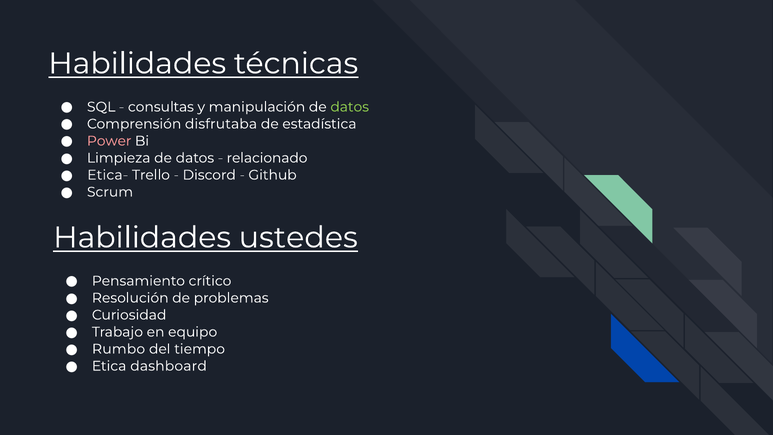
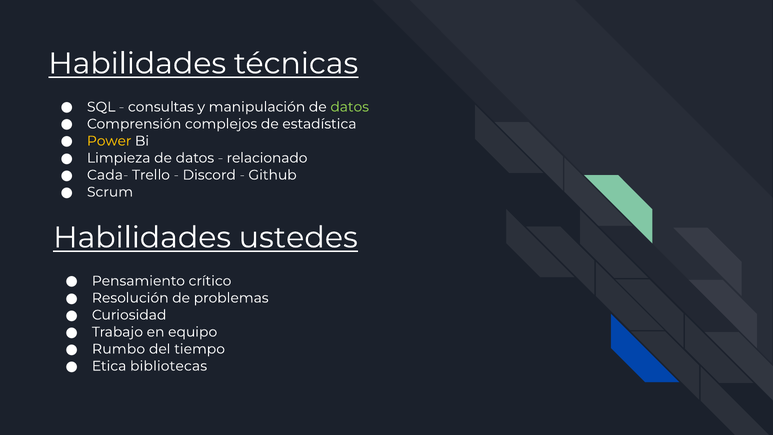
disfrutaba: disfrutaba -> complejos
Power colour: pink -> yellow
Etica-: Etica- -> Cada-
dashboard: dashboard -> bibliotecas
